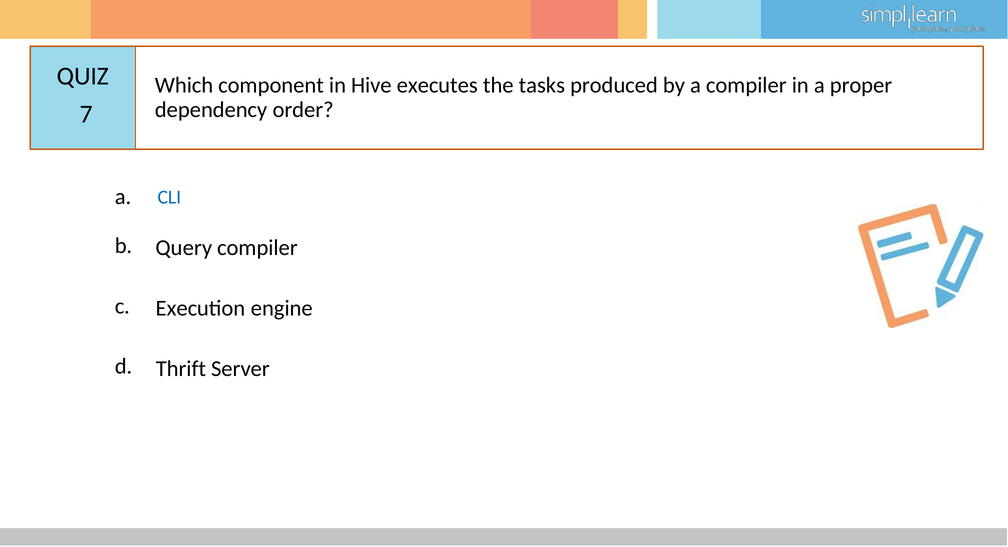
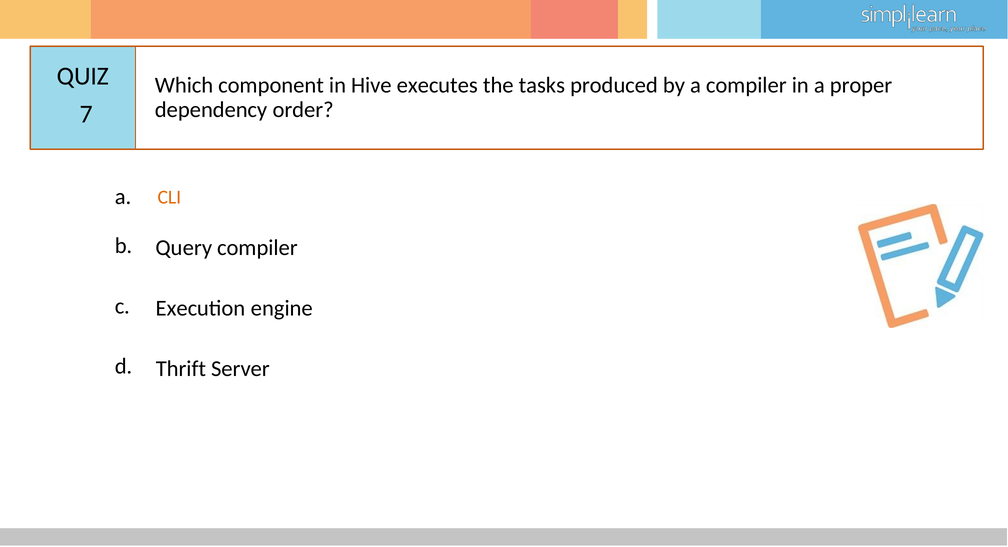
CLI colour: blue -> orange
